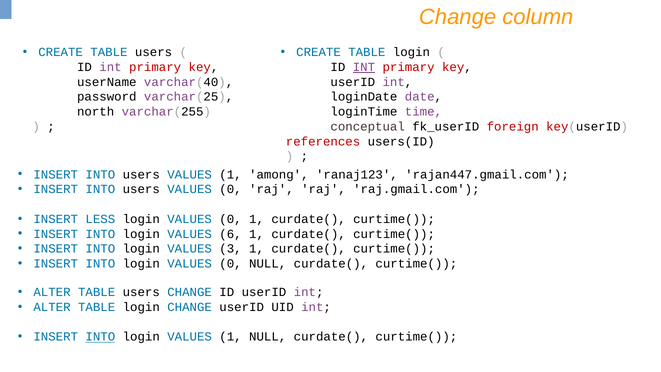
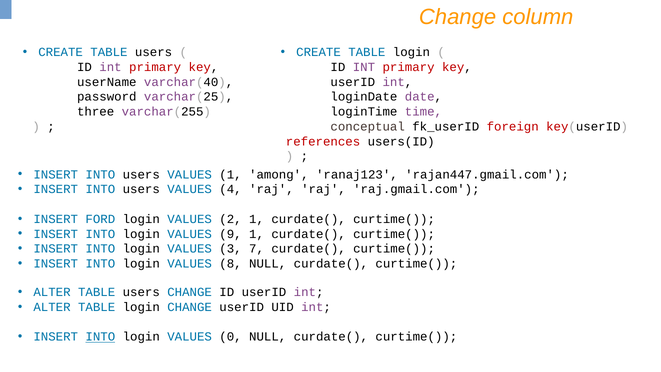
INT at (364, 67) underline: present -> none
north: north -> three
users VALUES 0: 0 -> 4
LESS: LESS -> FORD
0 at (230, 219): 0 -> 2
6: 6 -> 9
3 1: 1 -> 7
INTO login VALUES 0: 0 -> 8
login VALUES 1: 1 -> 0
